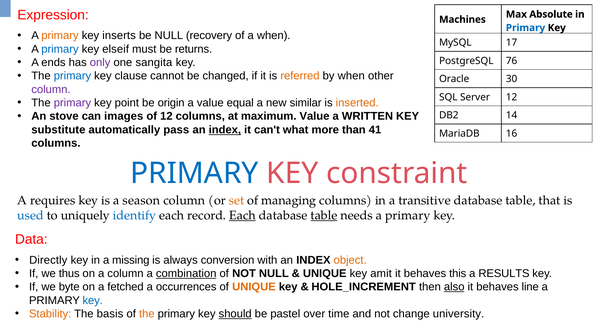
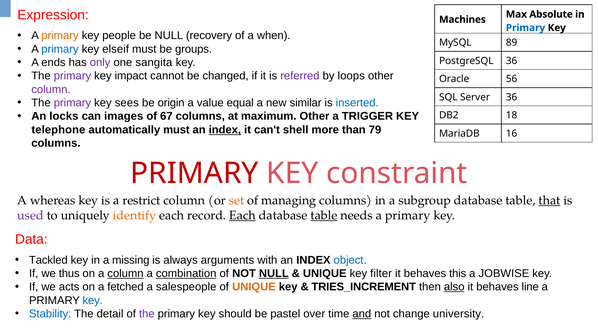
inserts: inserts -> people
17: 17 -> 89
returns: returns -> groups
PostgreSQL 76: 76 -> 36
primary at (72, 76) colour: blue -> purple
clause: clause -> impact
referred colour: orange -> purple
by when: when -> loops
30: 30 -> 56
Server 12: 12 -> 36
point: point -> sees
inserted colour: orange -> blue
stove: stove -> locks
of 12: 12 -> 67
maximum Value: Value -> Other
WRITTEN: WRITTEN -> TRIGGER
14: 14 -> 18
substitute: substitute -> telephone
automatically pass: pass -> must
what: what -> shell
41: 41 -> 79
PRIMARY at (194, 173) colour: blue -> red
requires: requires -> whereas
season: season -> restrict
transitive: transitive -> subgroup
that underline: none -> present
used colour: blue -> purple
identify colour: blue -> orange
Directly: Directly -> Tackled
conversion: conversion -> arguments
object colour: orange -> blue
column at (125, 274) underline: none -> present
NULL at (274, 274) underline: none -> present
amit: amit -> filter
RESULTS: RESULTS -> JOBWISE
byte: byte -> acts
occurrences: occurrences -> salespeople
HOLE_INCREMENT: HOLE_INCREMENT -> TRIES_INCREMENT
Stability colour: orange -> blue
basis: basis -> detail
the at (147, 314) colour: orange -> purple
should underline: present -> none
and underline: none -> present
